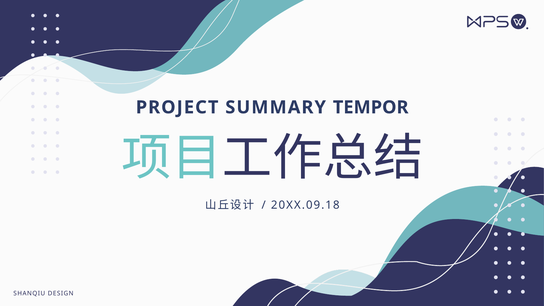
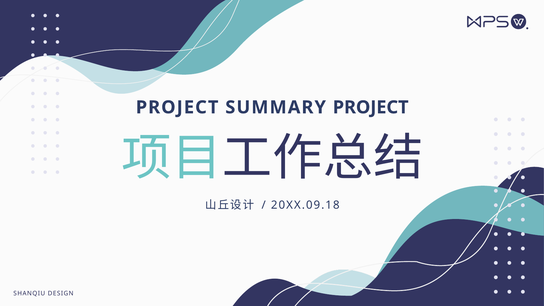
SUMMARY TEMPOR: TEMPOR -> PROJECT
